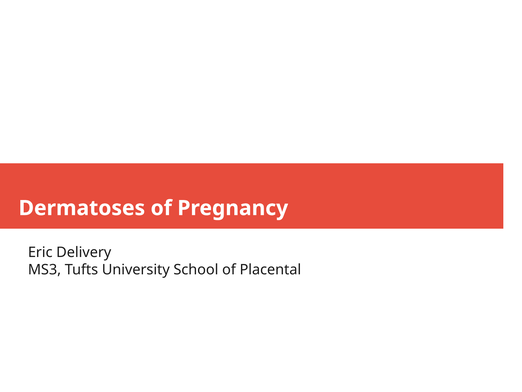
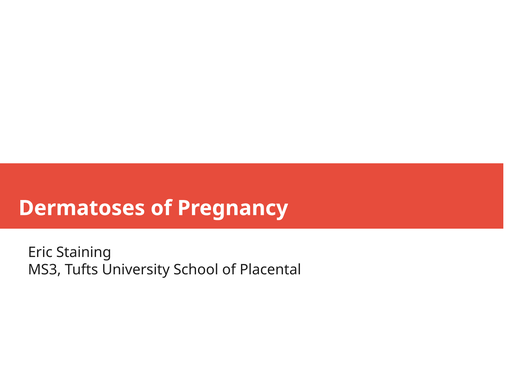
Delivery: Delivery -> Staining
